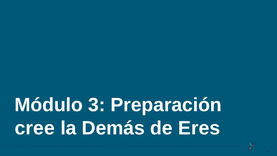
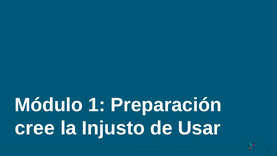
3: 3 -> 1
Demás: Demás -> Injusto
Eres: Eres -> Usar
